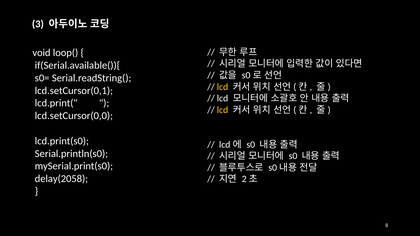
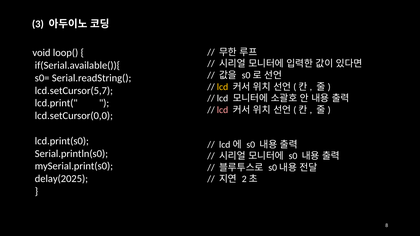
lcd.setCursor(0,1: lcd.setCursor(0,1 -> lcd.setCursor(5,7
lcd at (223, 110) colour: yellow -> pink
delay(2058: delay(2058 -> delay(2025
